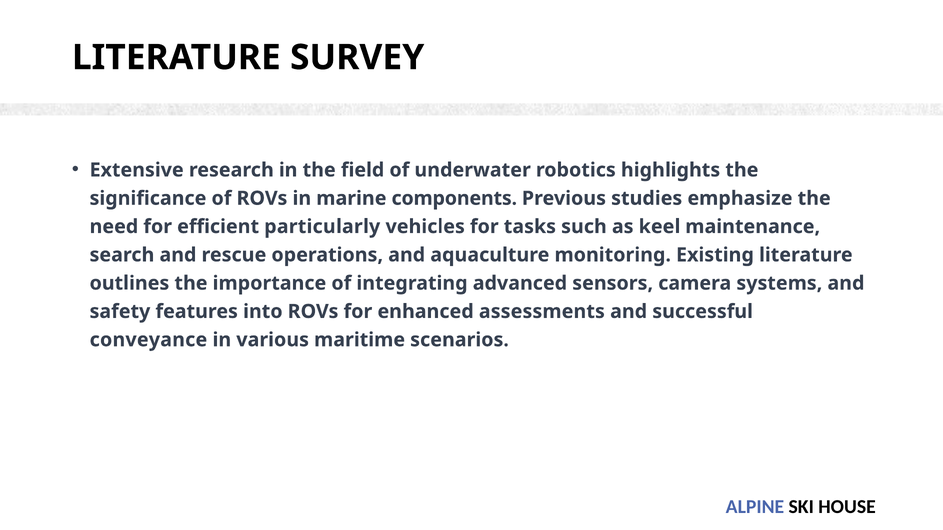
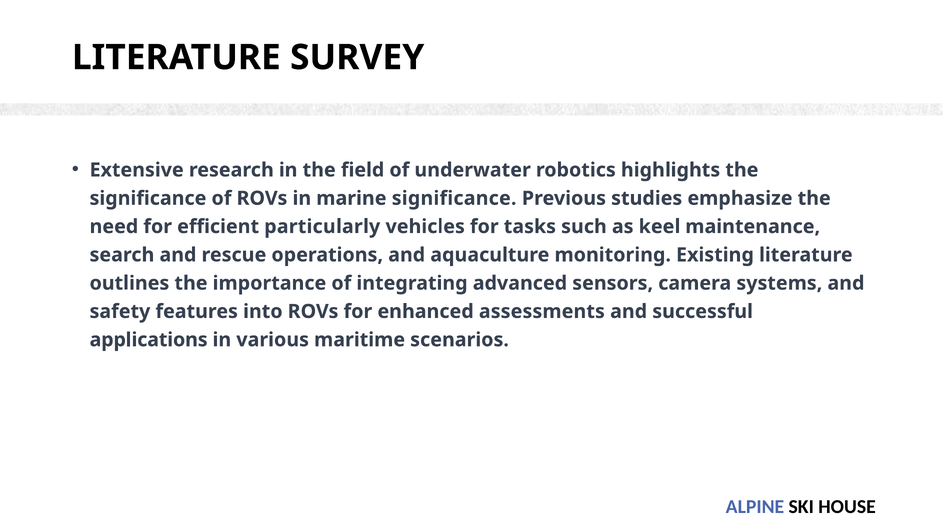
marine components: components -> significance
conveyance: conveyance -> applications
